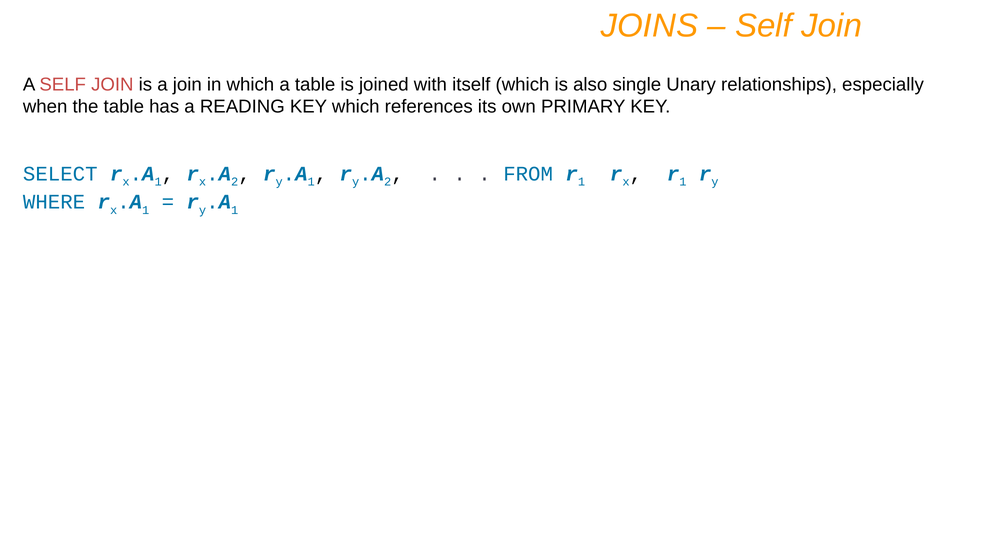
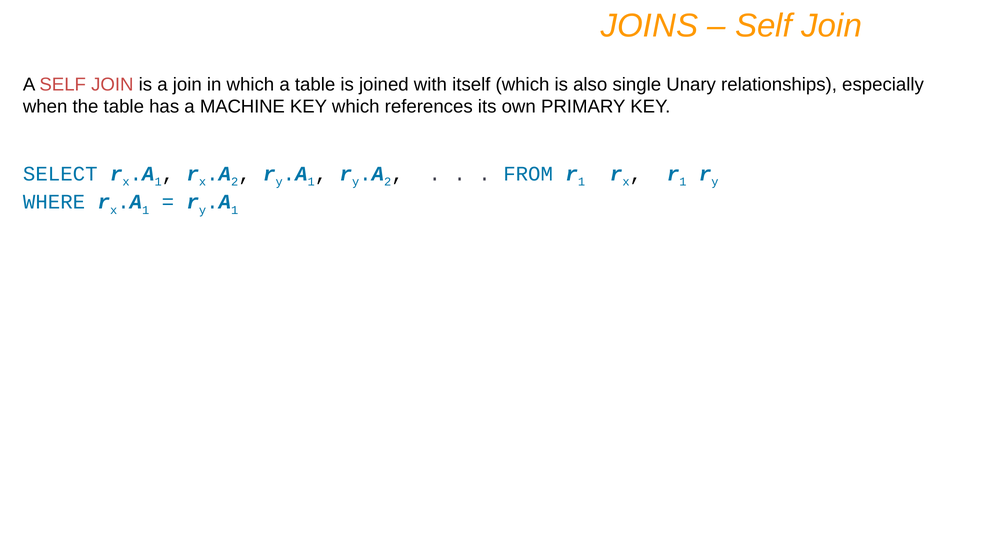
READING: READING -> MACHINE
